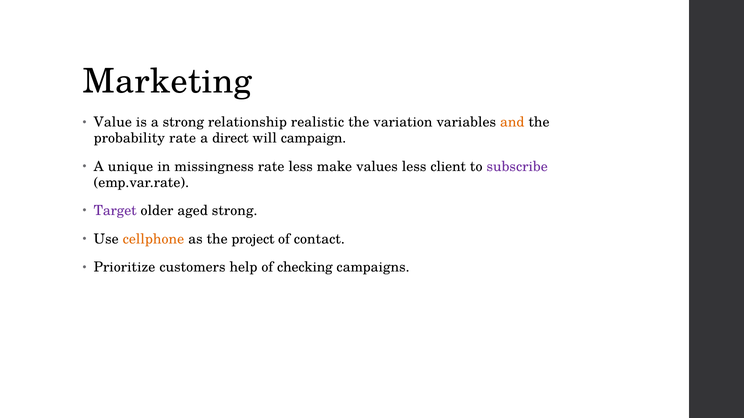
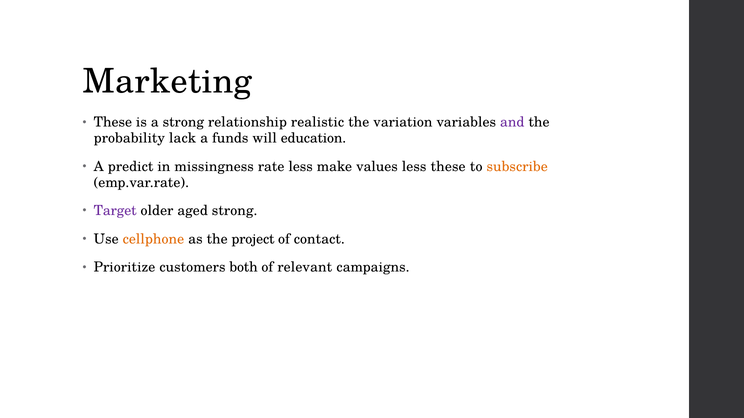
Value at (113, 123): Value -> These
and colour: orange -> purple
probability rate: rate -> lack
direct: direct -> funds
campaign: campaign -> education
unique: unique -> predict
less client: client -> these
subscribe colour: purple -> orange
help: help -> both
checking: checking -> relevant
